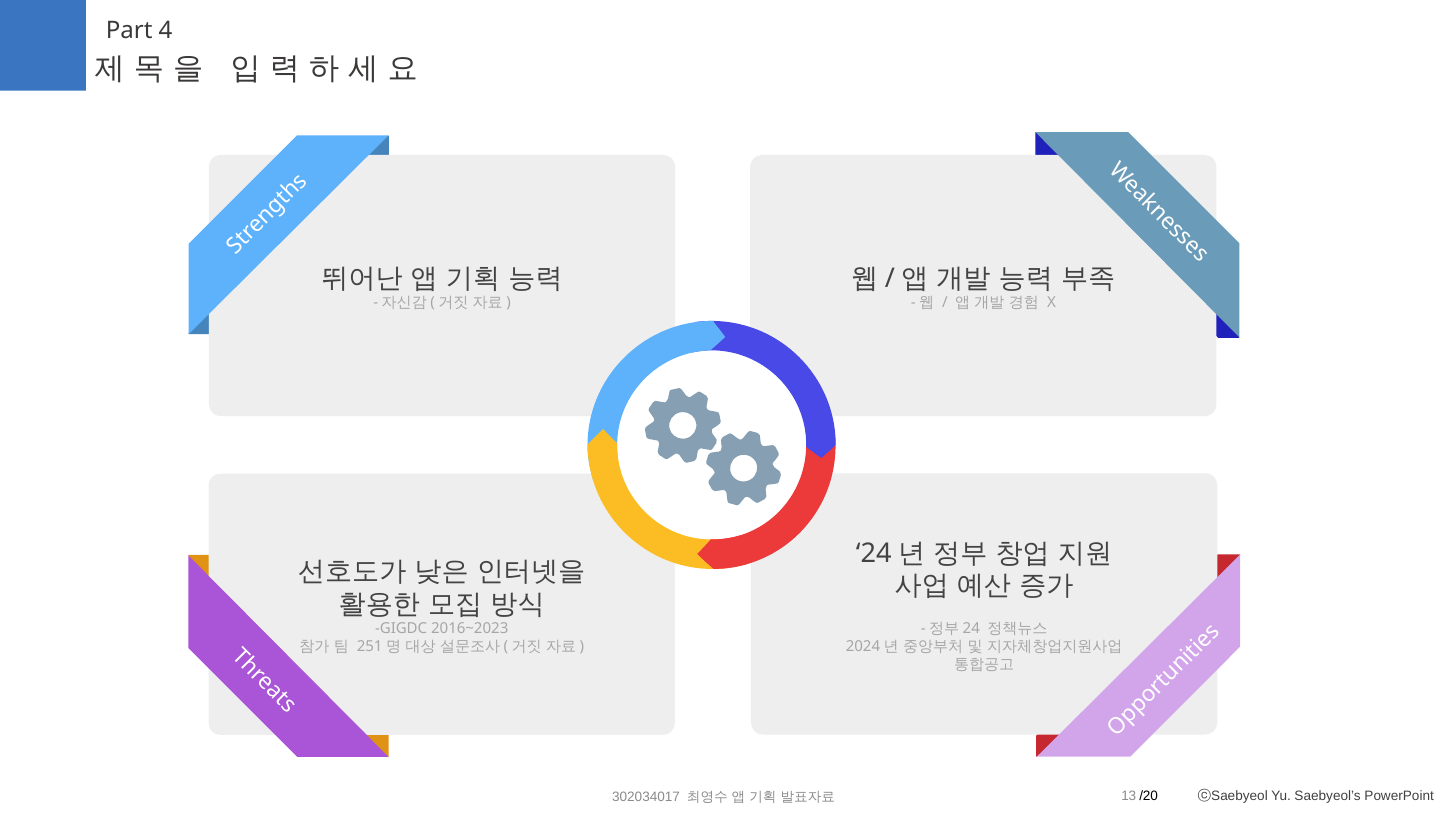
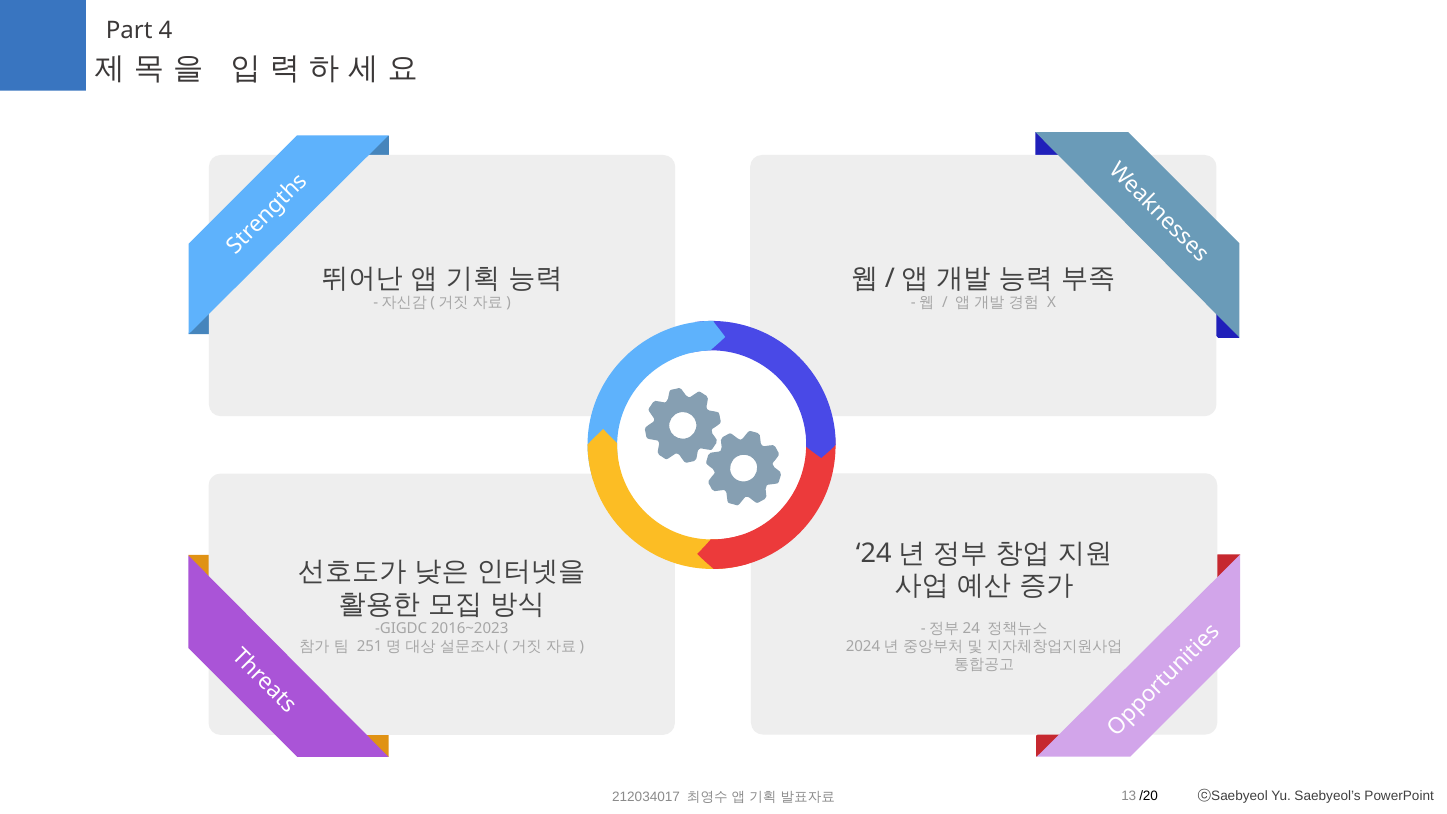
302034017: 302034017 -> 212034017
